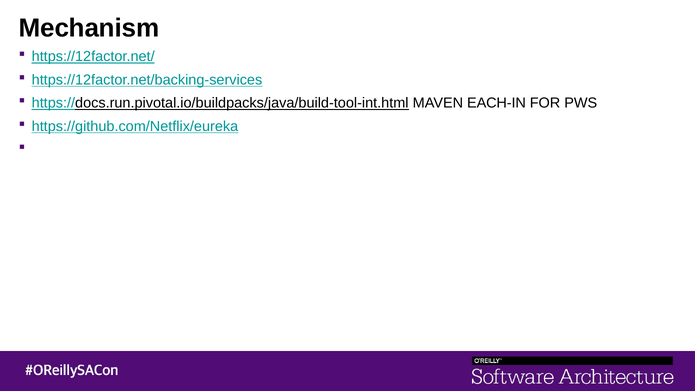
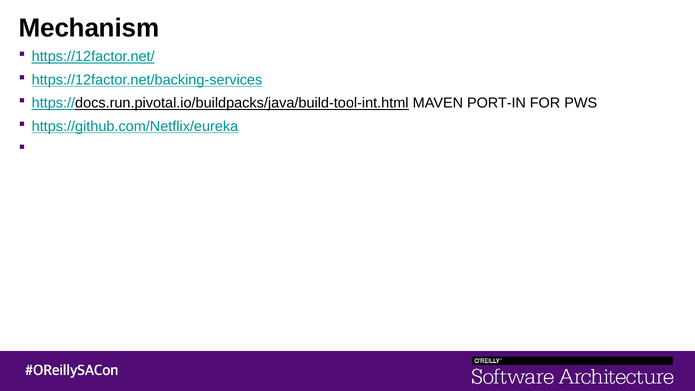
EACH-IN: EACH-IN -> PORT-IN
